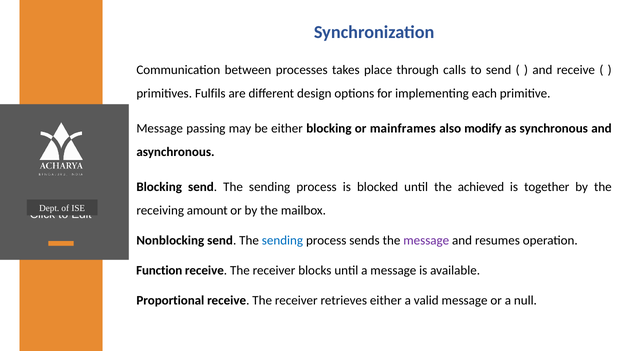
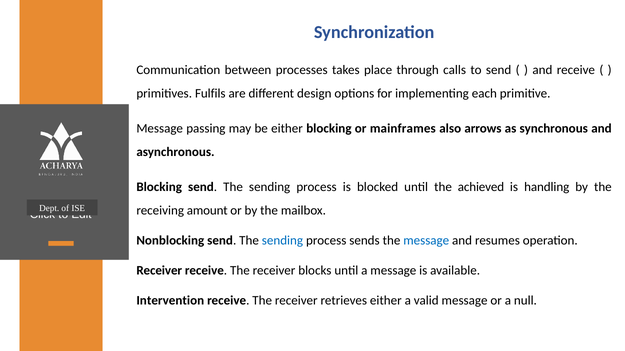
modify: modify -> arrows
together: together -> handling
message at (426, 241) colour: purple -> blue
Function at (159, 271): Function -> Receiver
Proportional: Proportional -> Intervention
